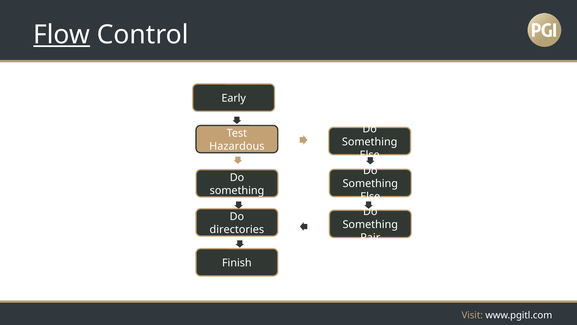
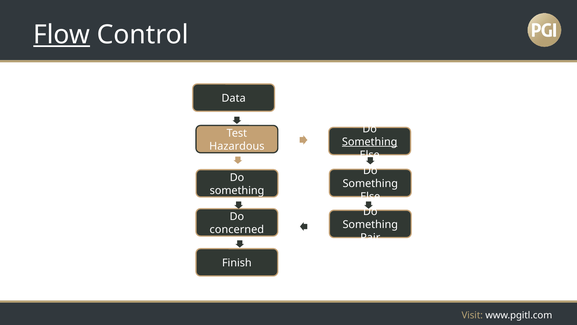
Early: Early -> Data
Something at (370, 142) underline: none -> present
directories: directories -> concerned
